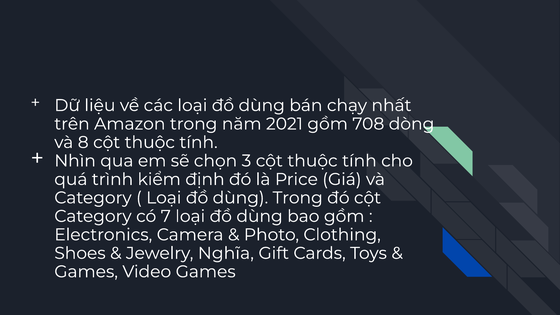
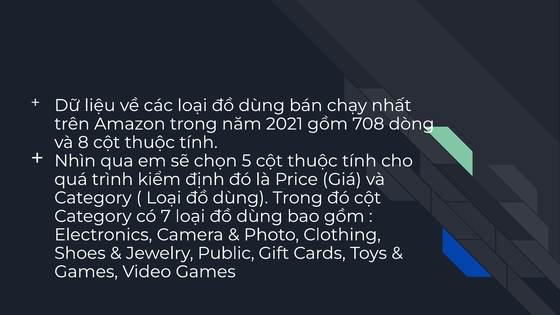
3: 3 -> 5
Nghĩa: Nghĩa -> Public
